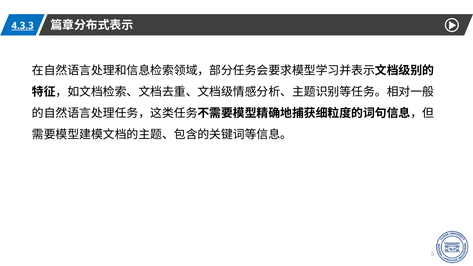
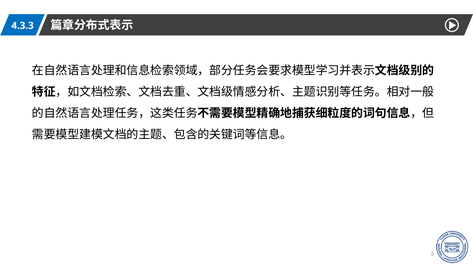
4.3.3 underline: present -> none
